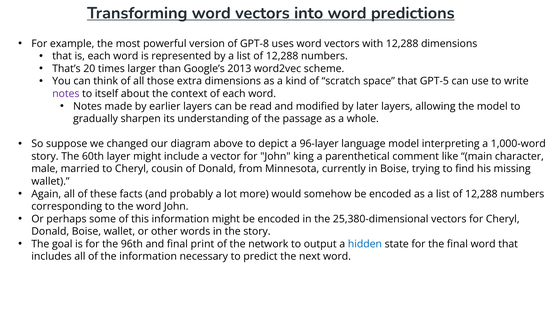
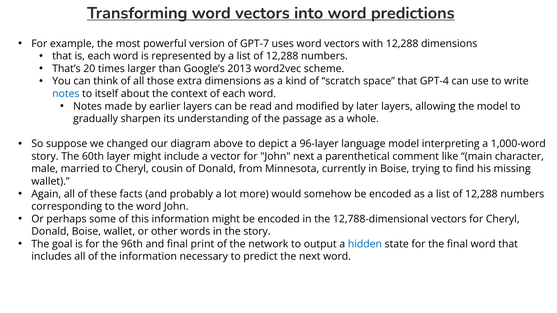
GPT-8: GPT-8 -> GPT-7
GPT-5: GPT-5 -> GPT-4
notes at (66, 94) colour: purple -> blue
John king: king -> next
25,380-dimensional: 25,380-dimensional -> 12,788-dimensional
